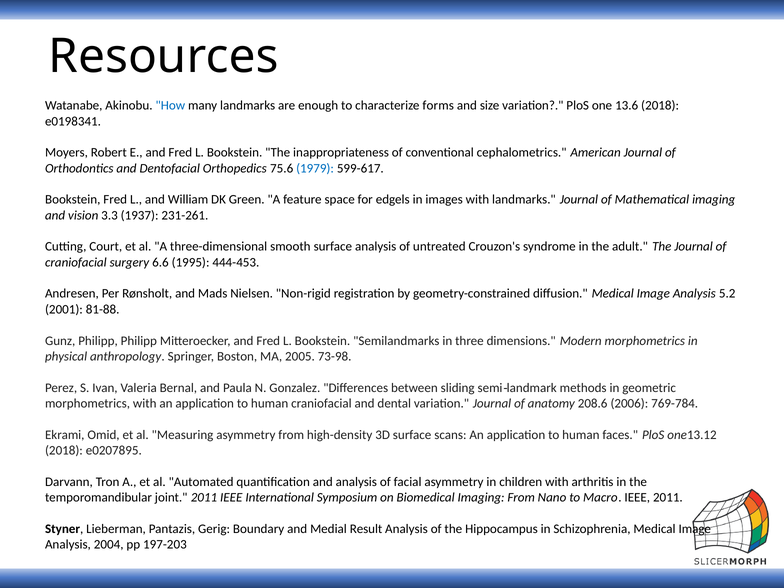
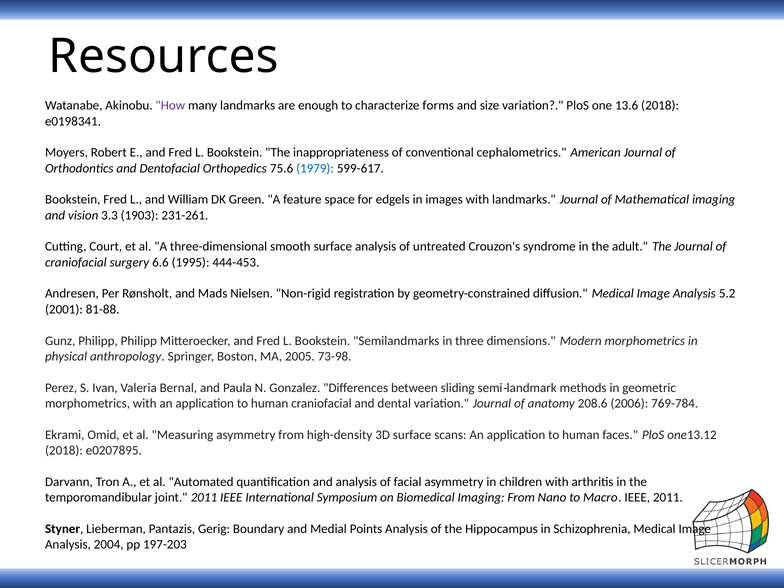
How colour: blue -> purple
1937: 1937 -> 1903
Result: Result -> Points
